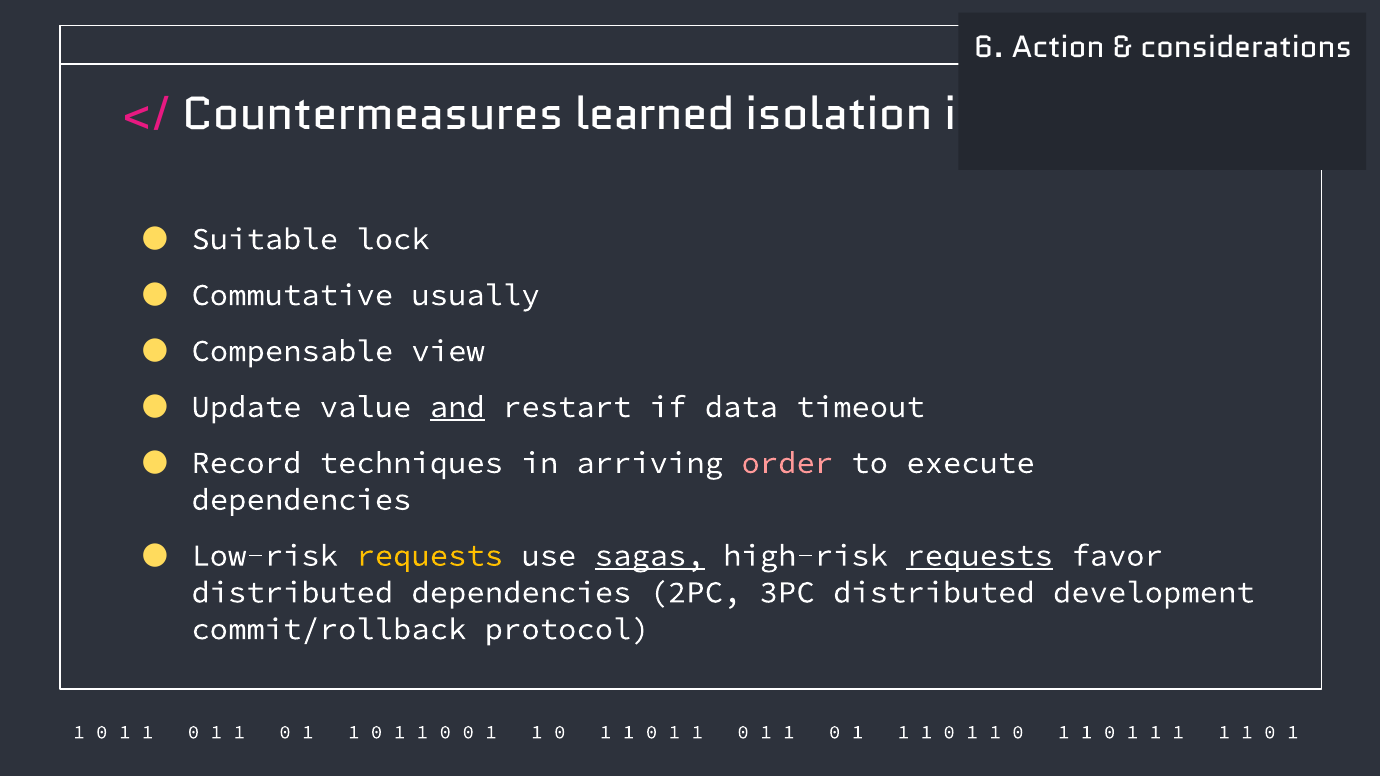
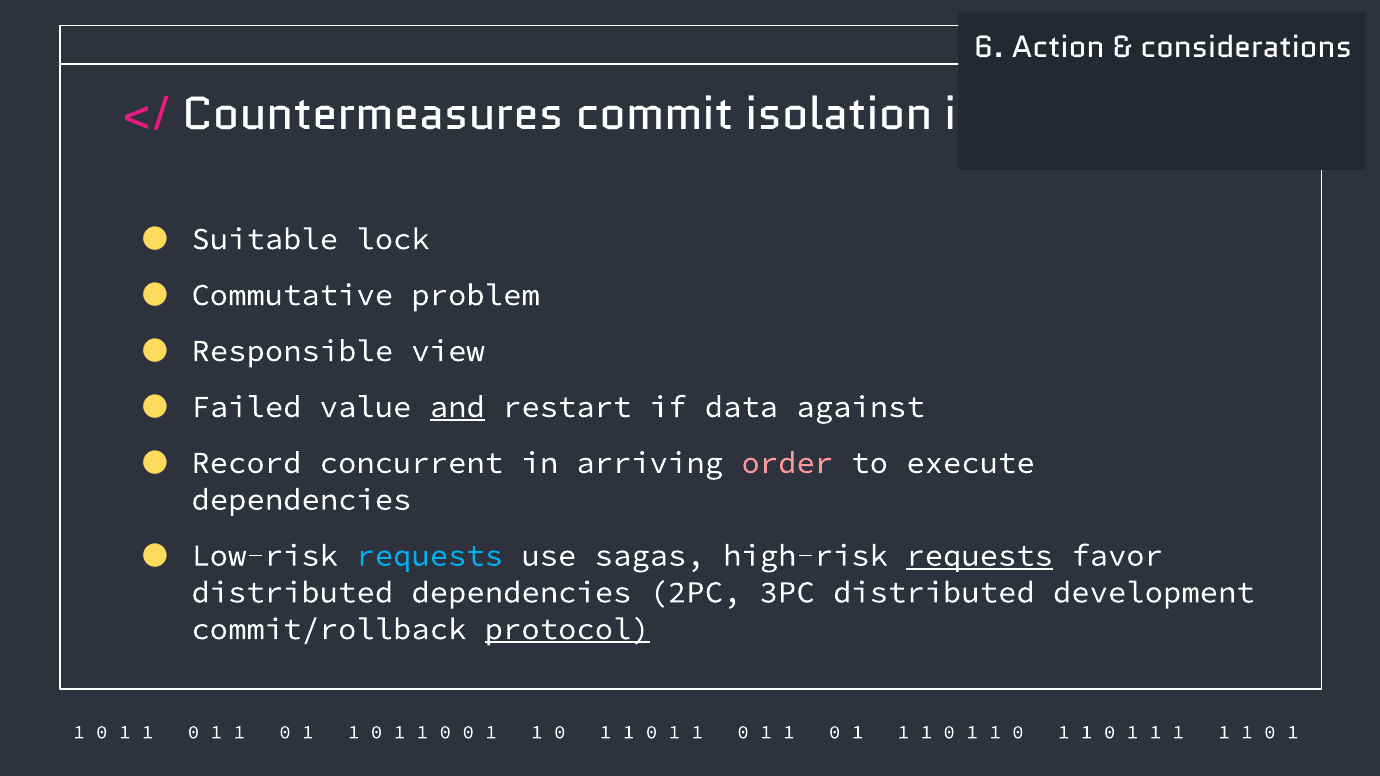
learned: learned -> commit
usually: usually -> problem
Compensable: Compensable -> Responsible
Update: Update -> Failed
timeout: timeout -> against
techniques: techniques -> concurrent
requests at (430, 556) colour: yellow -> light blue
sagas underline: present -> none
protocol underline: none -> present
